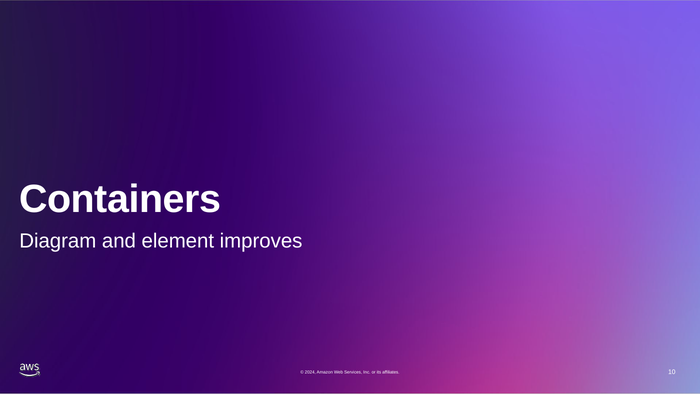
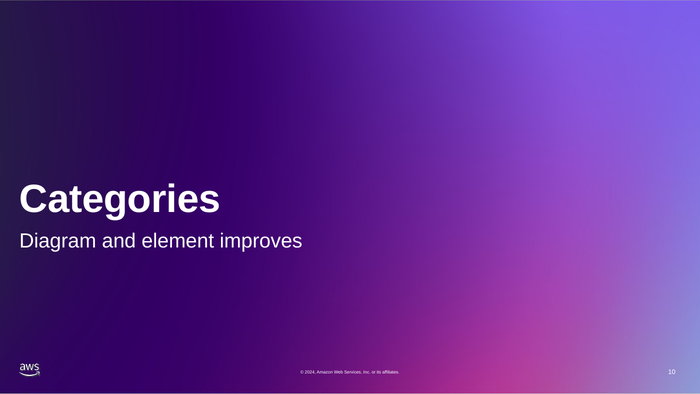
Containers: Containers -> Categories
